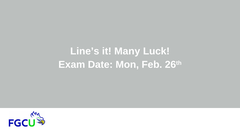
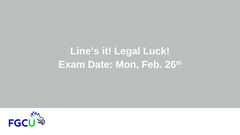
Many: Many -> Legal
